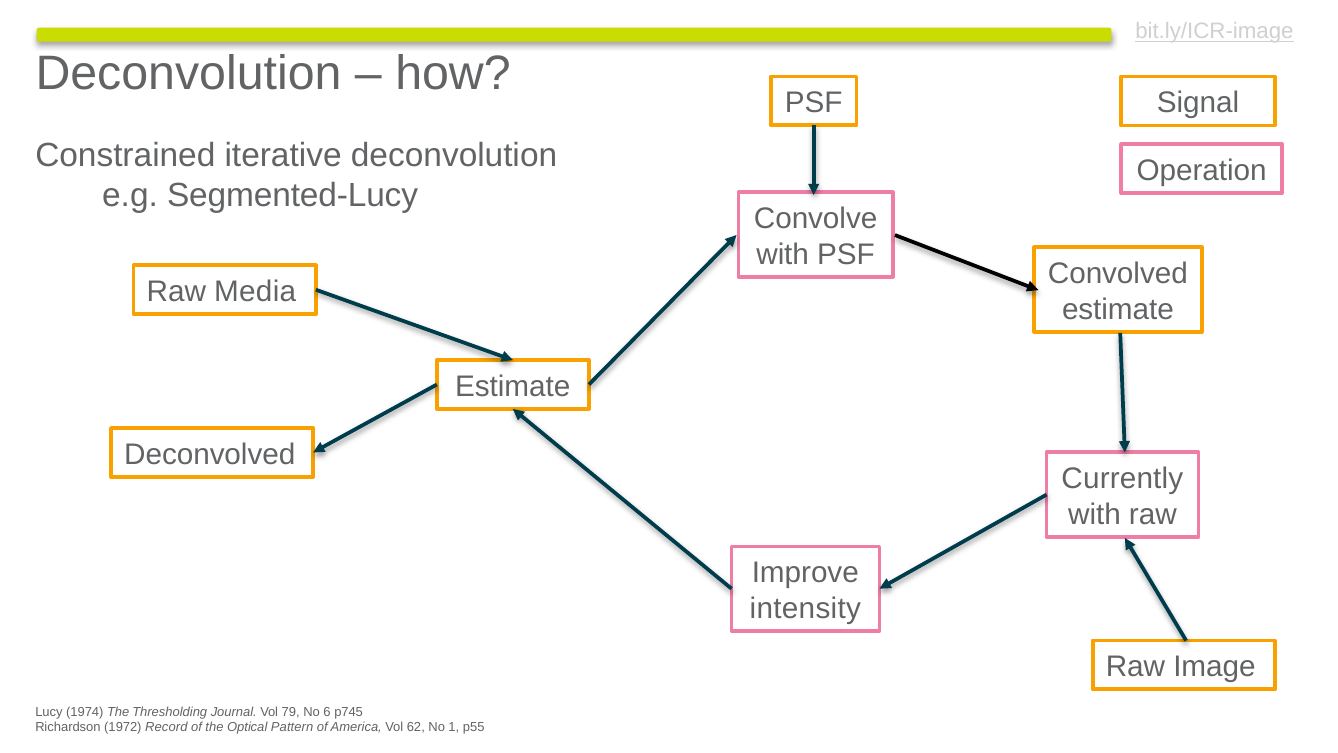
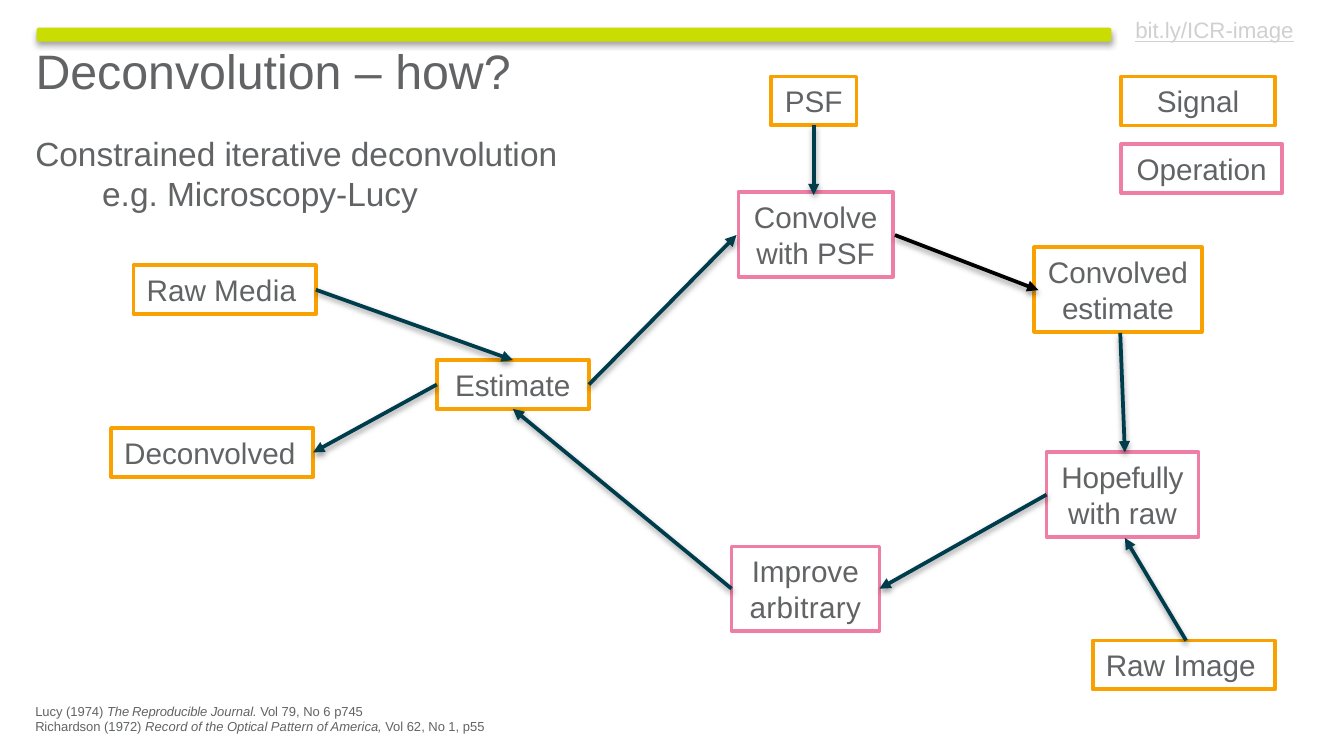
Segmented-Lucy: Segmented-Lucy -> Microscopy-Lucy
Currently: Currently -> Hopefully
intensity: intensity -> arbitrary
Thresholding: Thresholding -> Reproducible
